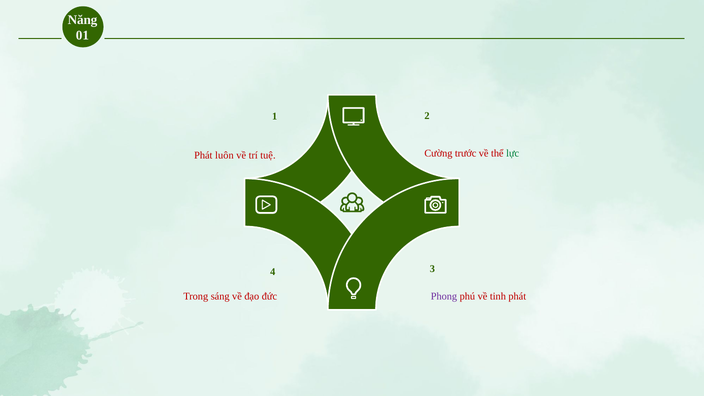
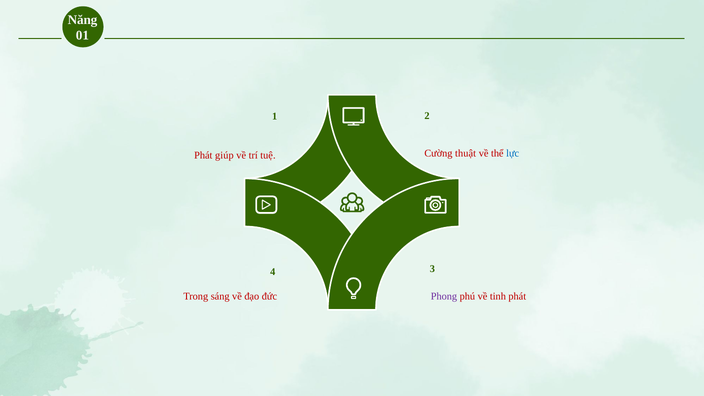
trước: trước -> thuật
lực colour: green -> blue
luôn: luôn -> giúp
